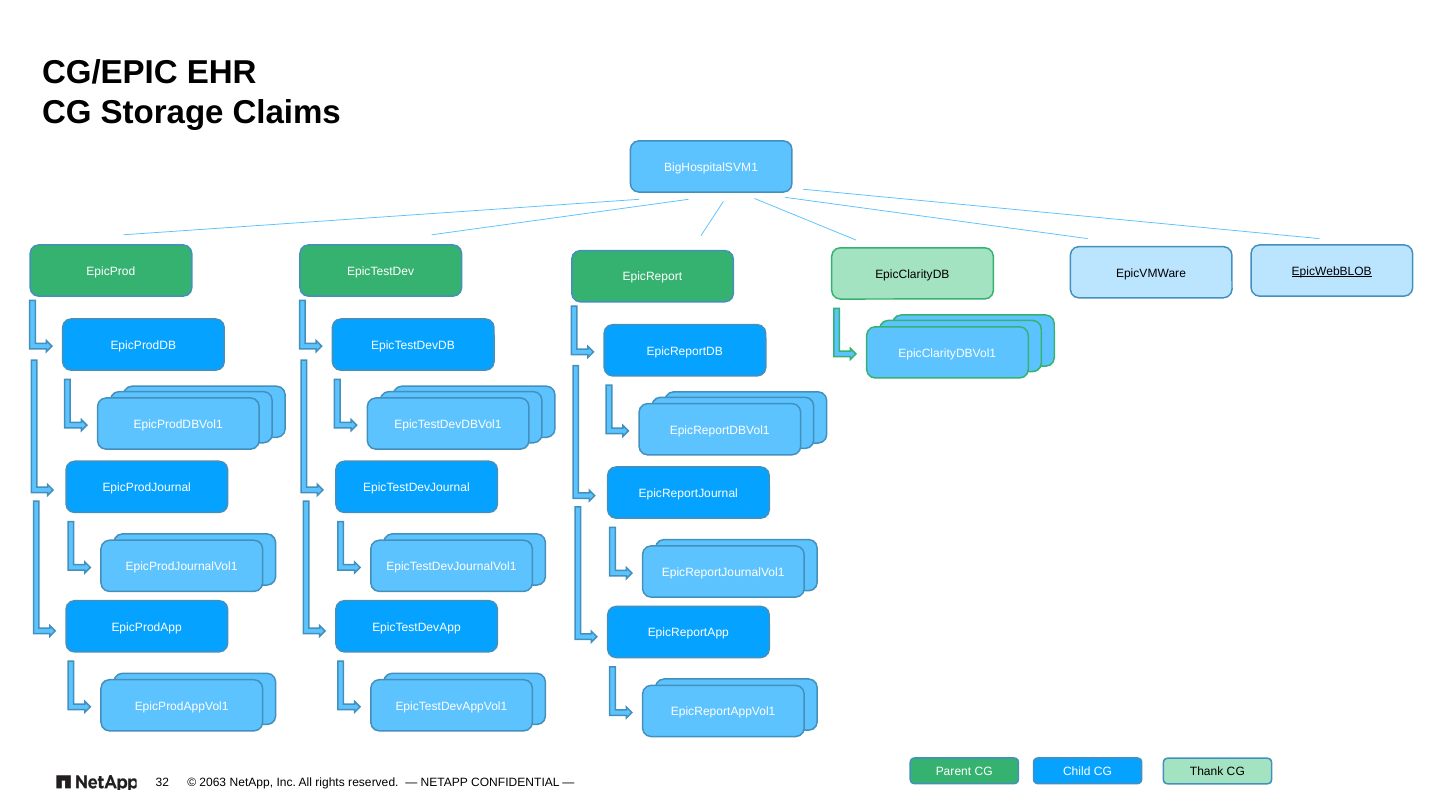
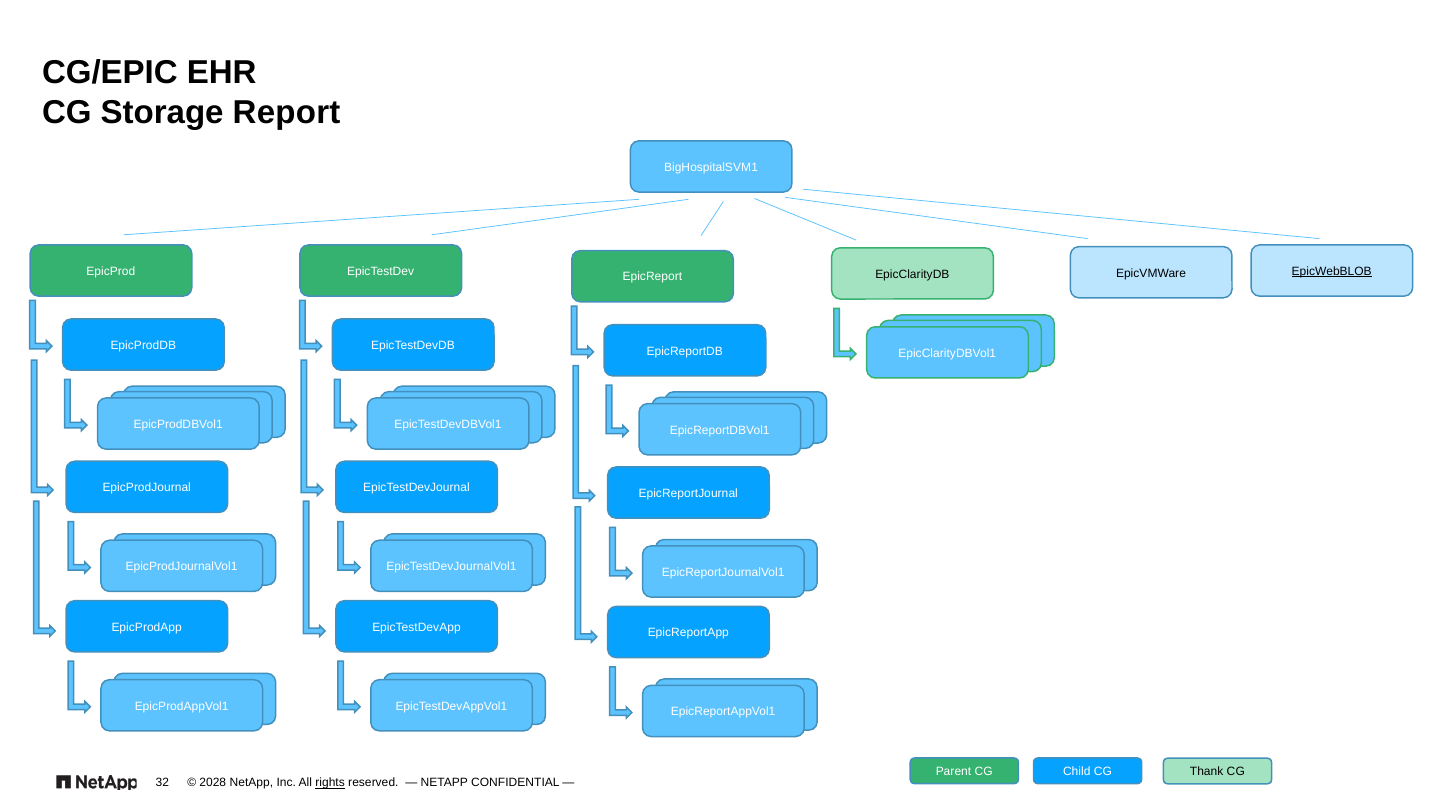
Claims: Claims -> Report
2063: 2063 -> 2028
rights underline: none -> present
